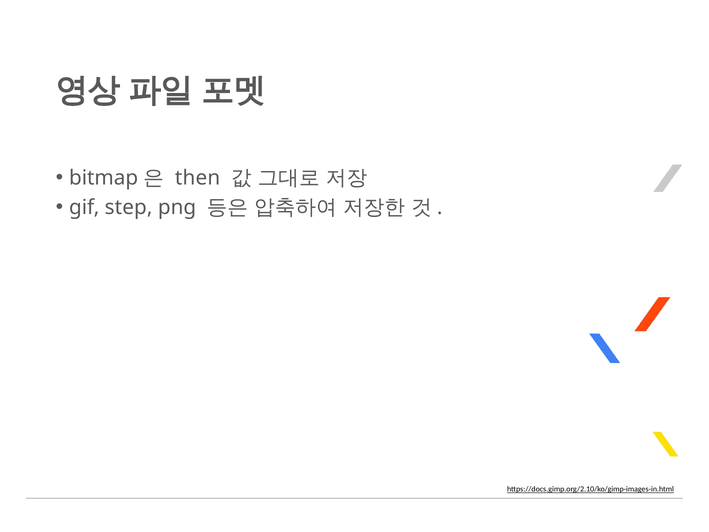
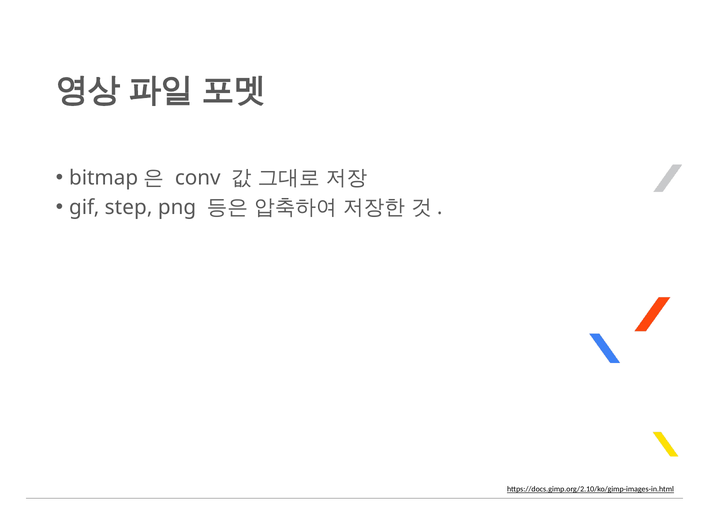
then: then -> conv
